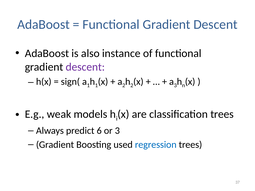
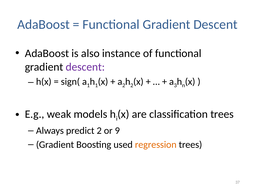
predict 6: 6 -> 2
or 3: 3 -> 9
regression colour: blue -> orange
